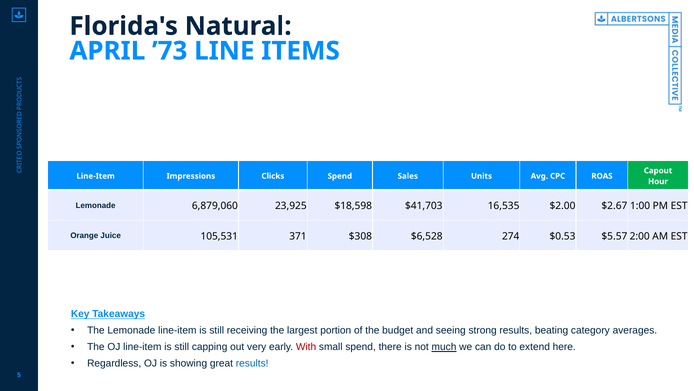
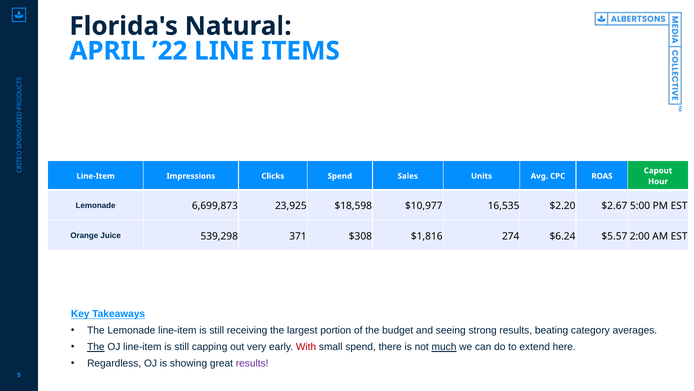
’73: ’73 -> ’22
6,879,060: 6,879,060 -> 6,699,873
$41,703: $41,703 -> $10,977
$2.00: $2.00 -> $2.20
1:00: 1:00 -> 5:00
105,531: 105,531 -> 539,298
$6,528: $6,528 -> $1,816
$0.53: $0.53 -> $6.24
The at (96, 347) underline: none -> present
results at (252, 363) colour: blue -> purple
